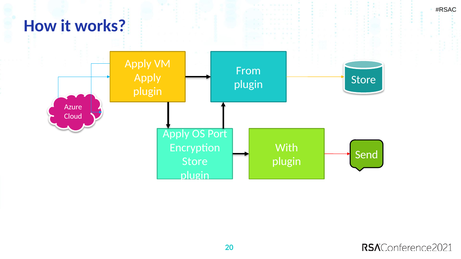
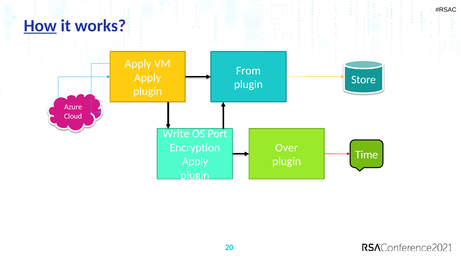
How underline: none -> present
Apply at (176, 134): Apply -> Write
With: With -> Over
Send: Send -> Time
Store at (195, 162): Store -> Apply
